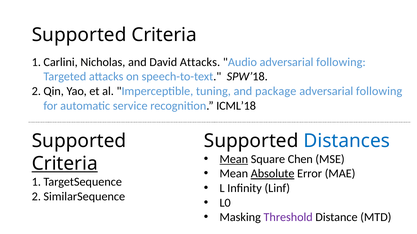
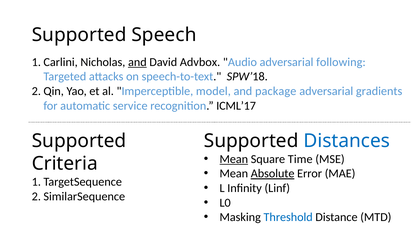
Criteria at (164, 35): Criteria -> Speech
and at (137, 62) underline: none -> present
David Attacks: Attacks -> Advbox
tuning: tuning -> model
following at (379, 91): following -> gradients
ICML’18: ICML’18 -> ICML’17
Chen: Chen -> Time
Criteria at (65, 164) underline: present -> none
Threshold colour: purple -> blue
